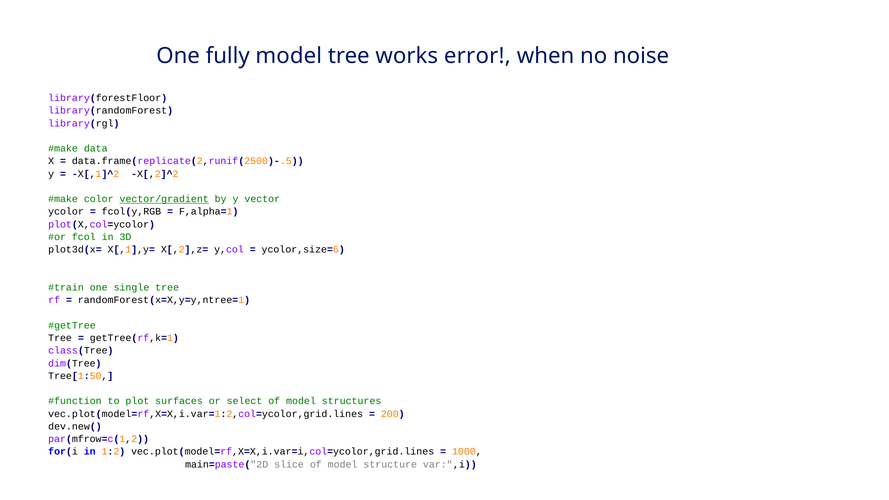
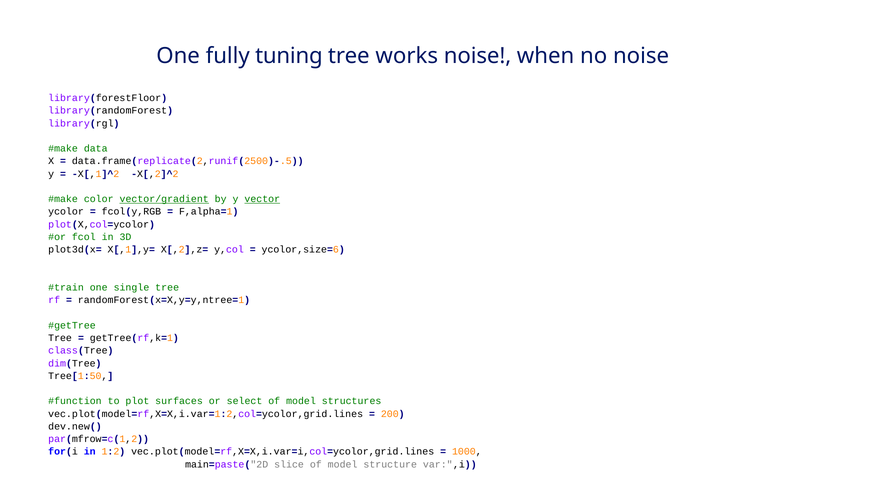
fully model: model -> tuning
works error: error -> noise
vector underline: none -> present
